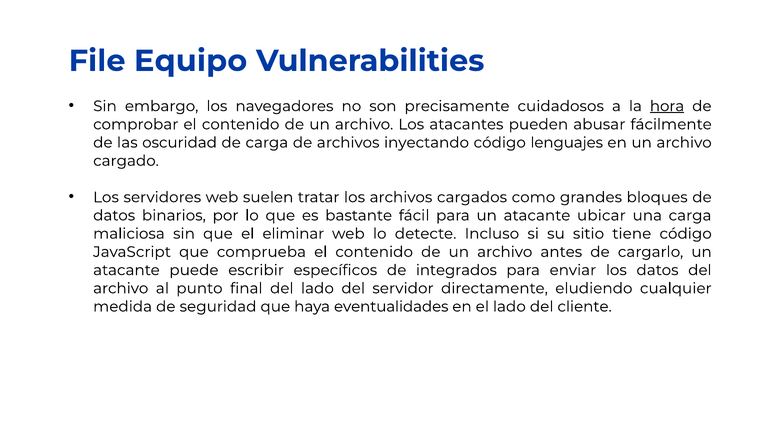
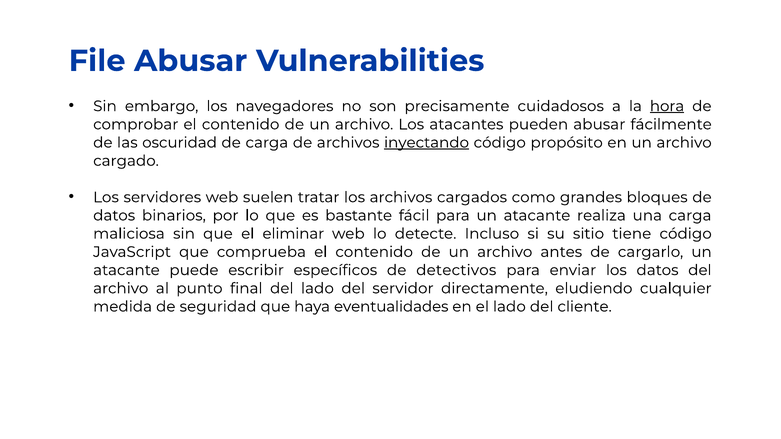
File Equipo: Equipo -> Abusar
inyectando underline: none -> present
lenguajes: lenguajes -> propósito
ubicar: ubicar -> realiza
integrados: integrados -> detectivos
